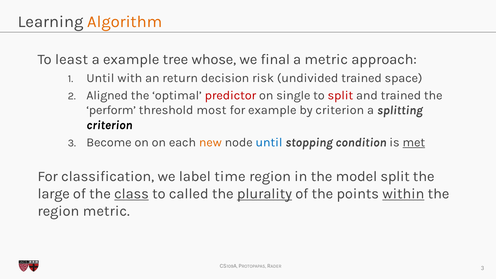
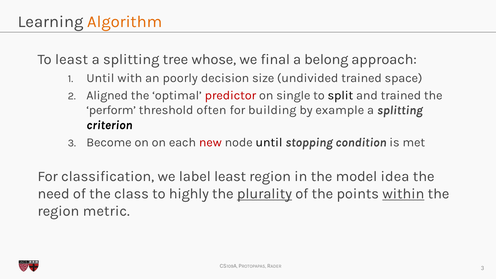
example at (131, 59): example -> splitting
a metric: metric -> belong
return: return -> poorly
risk: risk -> size
split at (340, 95) colour: red -> black
most: most -> often
for example: example -> building
by criterion: criterion -> example
new colour: orange -> red
until at (269, 142) colour: blue -> black
met underline: present -> none
label time: time -> least
model split: split -> idea
large: large -> need
class underline: present -> none
called: called -> highly
